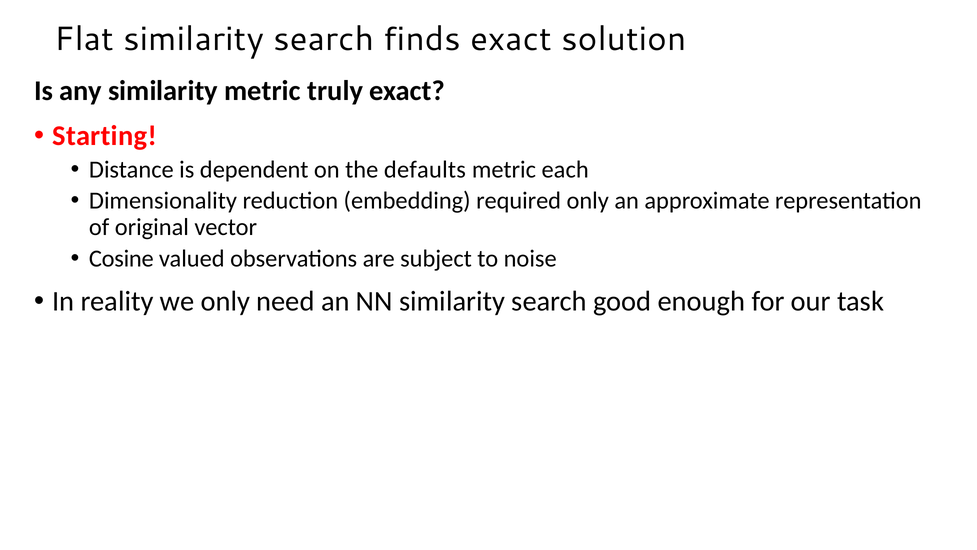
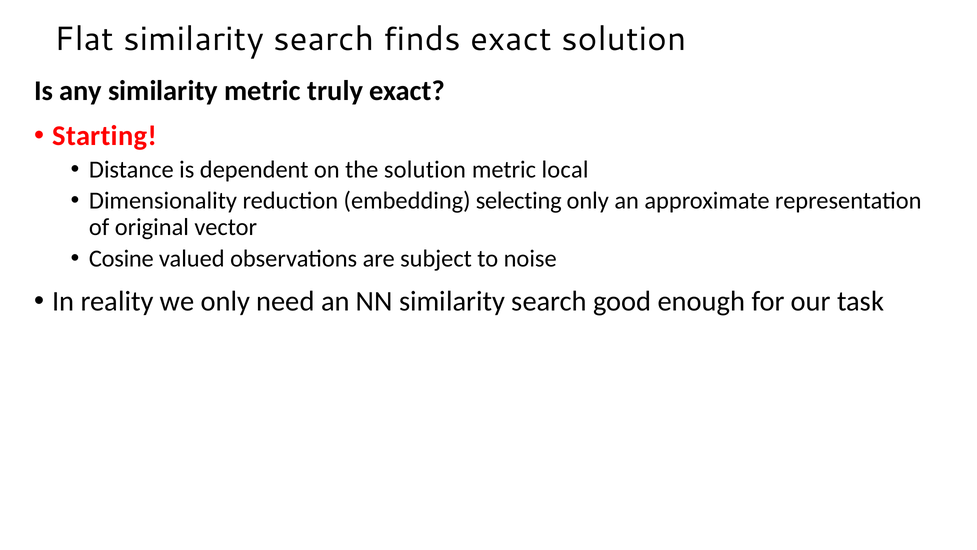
the defaults: defaults -> solution
each: each -> local
required: required -> selecting
